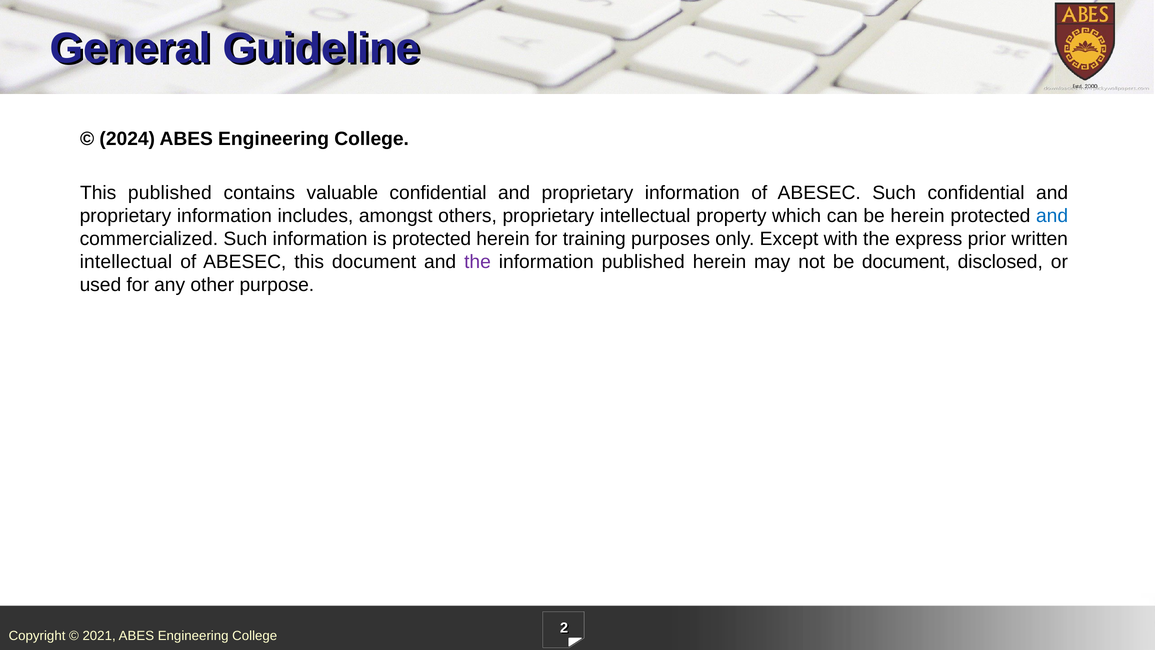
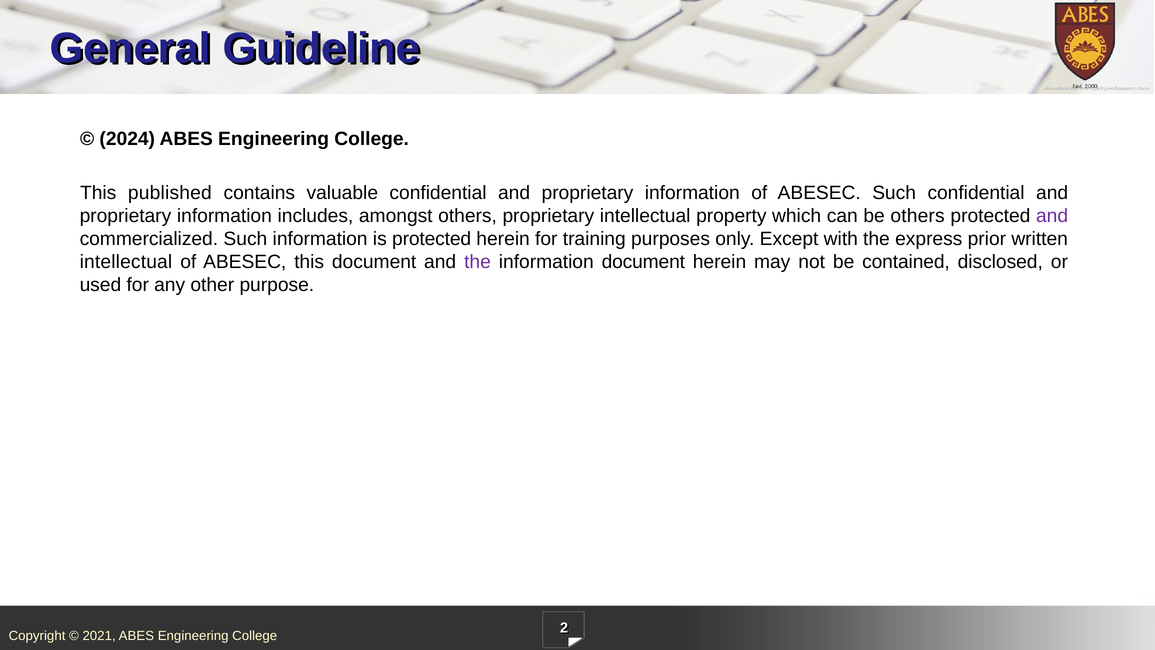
be herein: herein -> others
and at (1052, 216) colour: blue -> purple
information published: published -> document
be document: document -> contained
